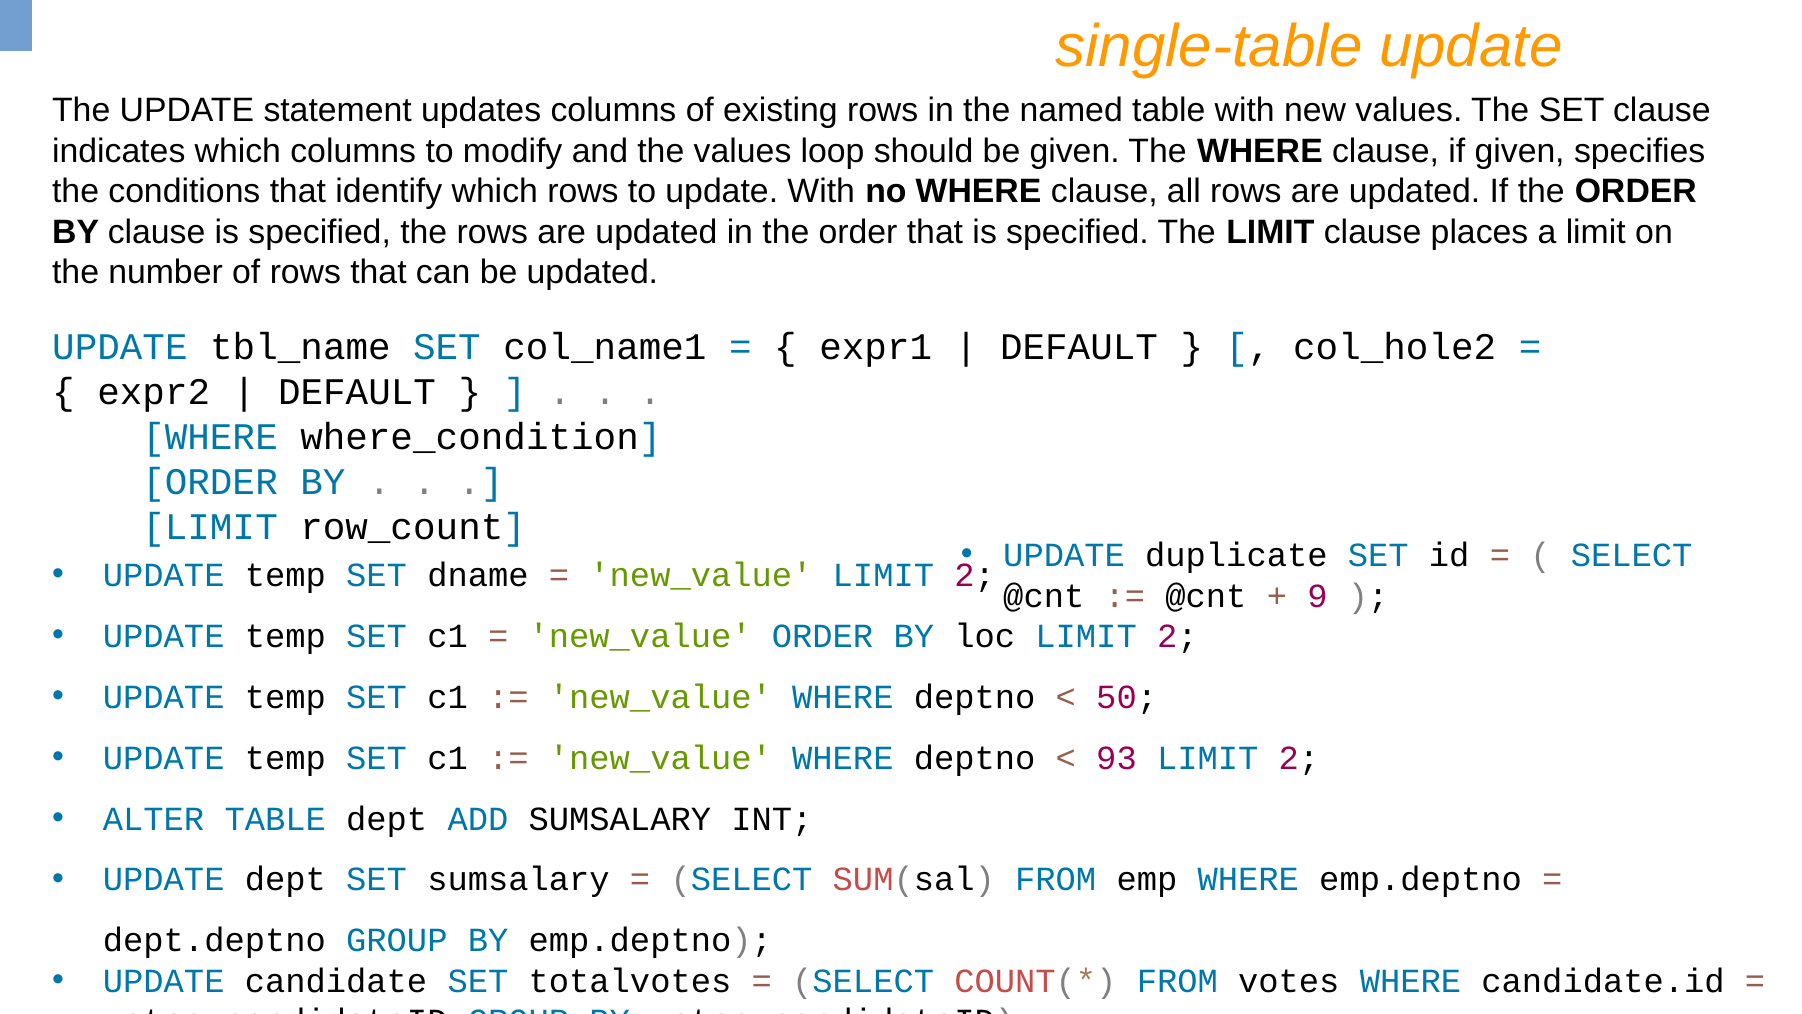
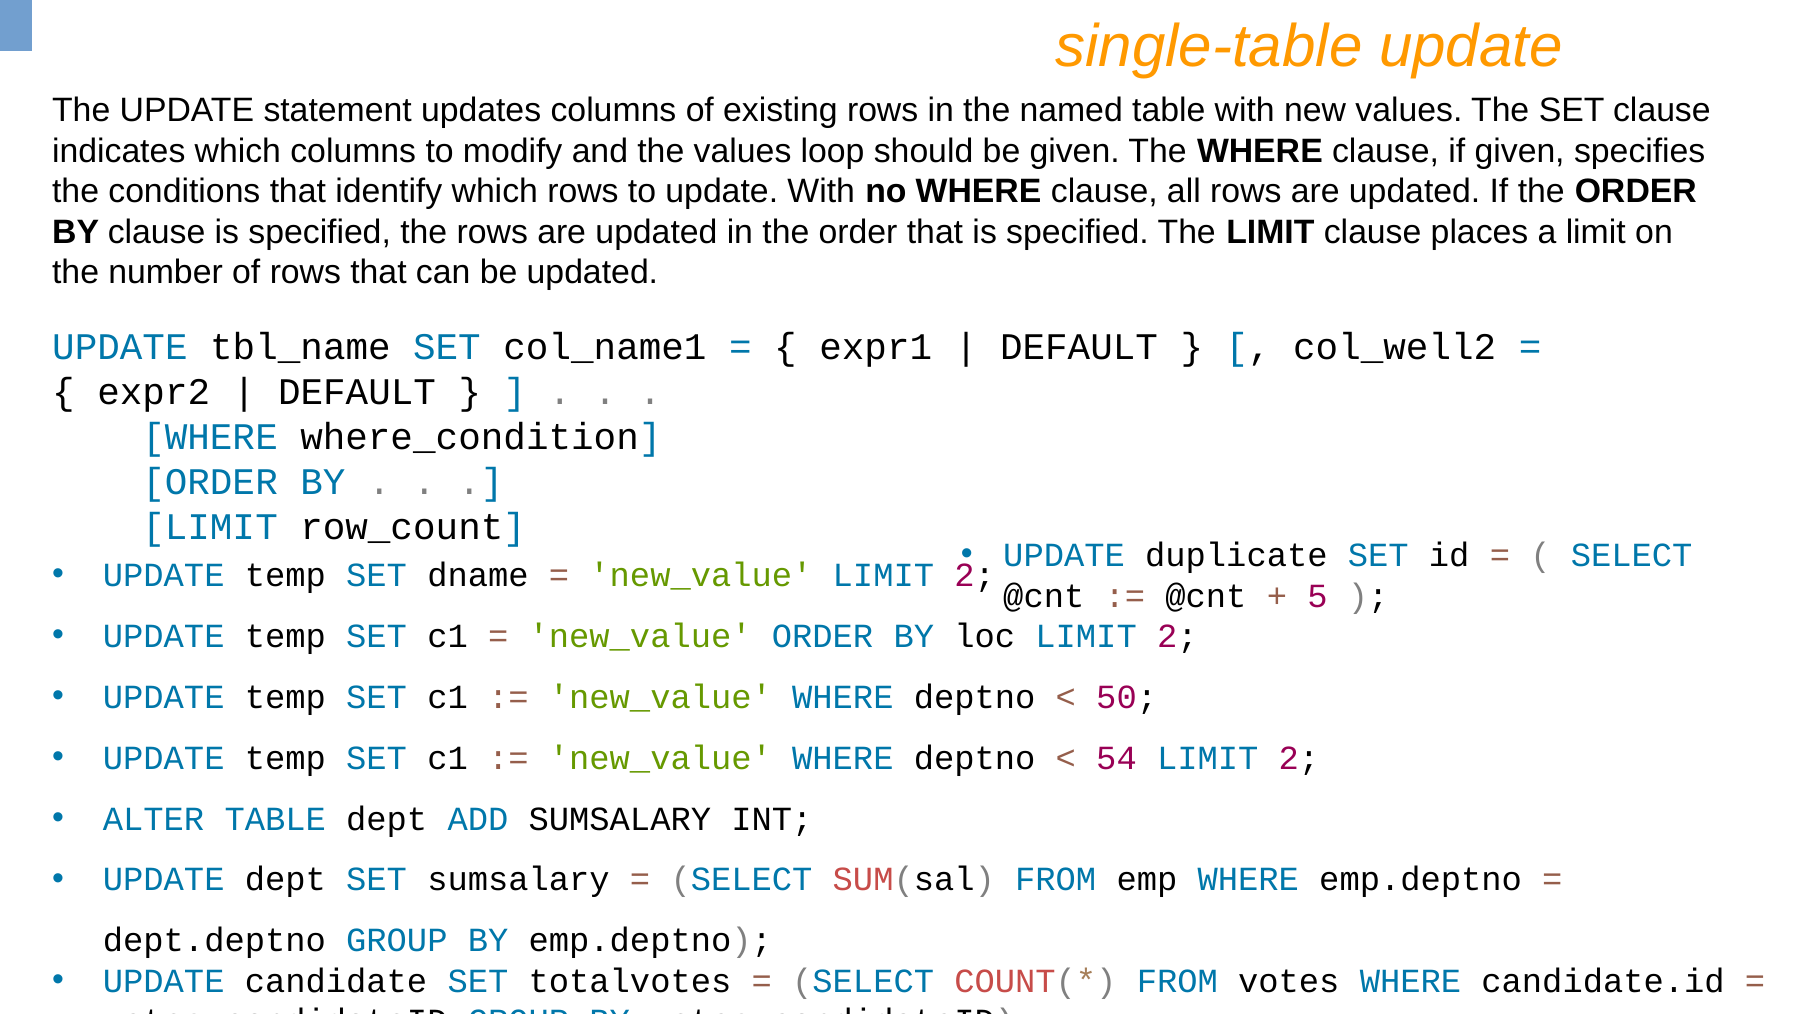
col_hole2: col_hole2 -> col_well2
9: 9 -> 5
93: 93 -> 54
